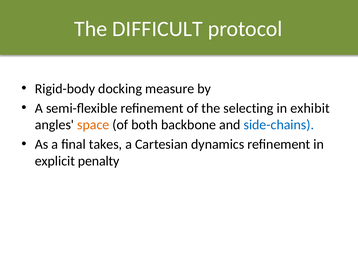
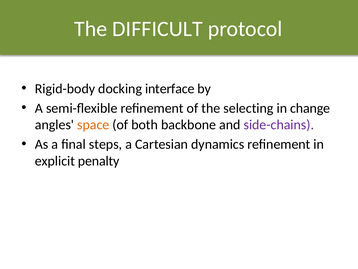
measure: measure -> interface
exhibit: exhibit -> change
side-chains colour: blue -> purple
takes: takes -> steps
